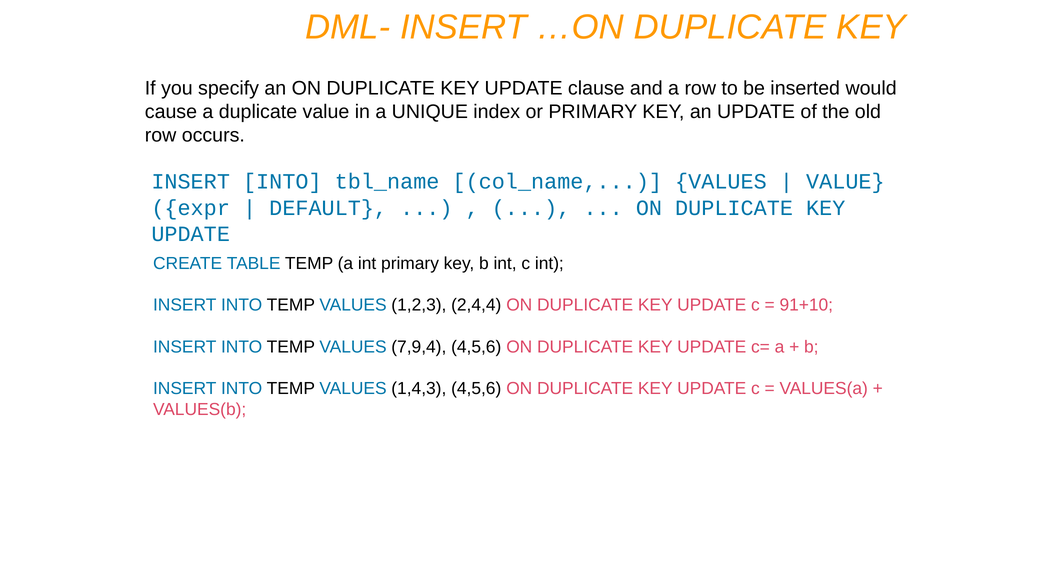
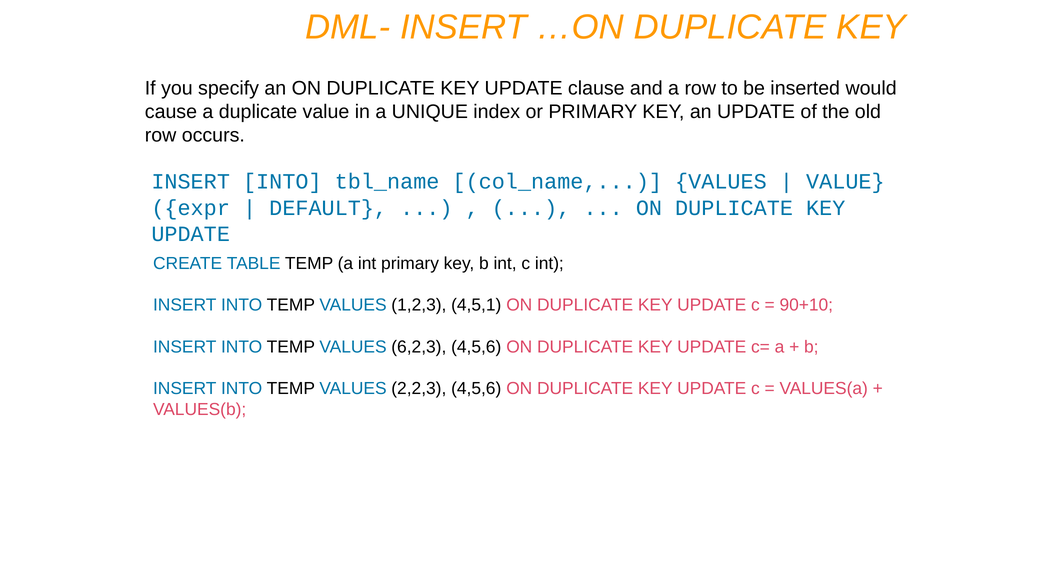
2,4,4: 2,4,4 -> 4,5,1
91+10: 91+10 -> 90+10
7,9,4: 7,9,4 -> 6,2,3
1,4,3: 1,4,3 -> 2,2,3
